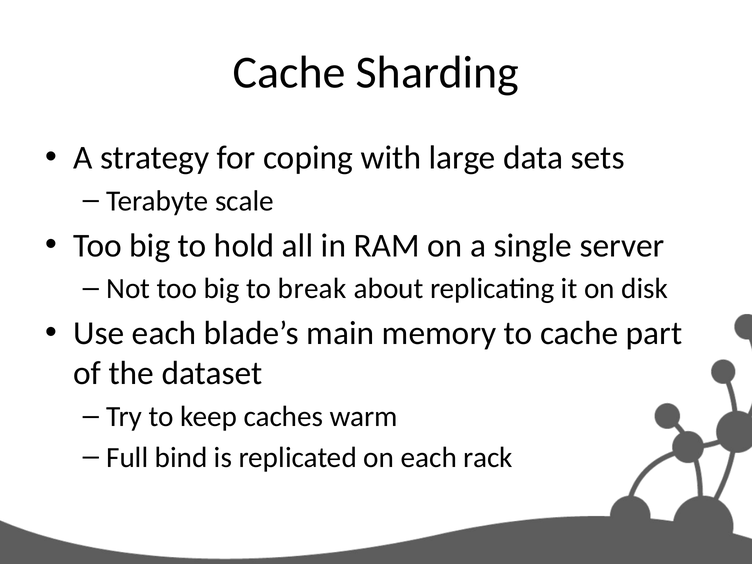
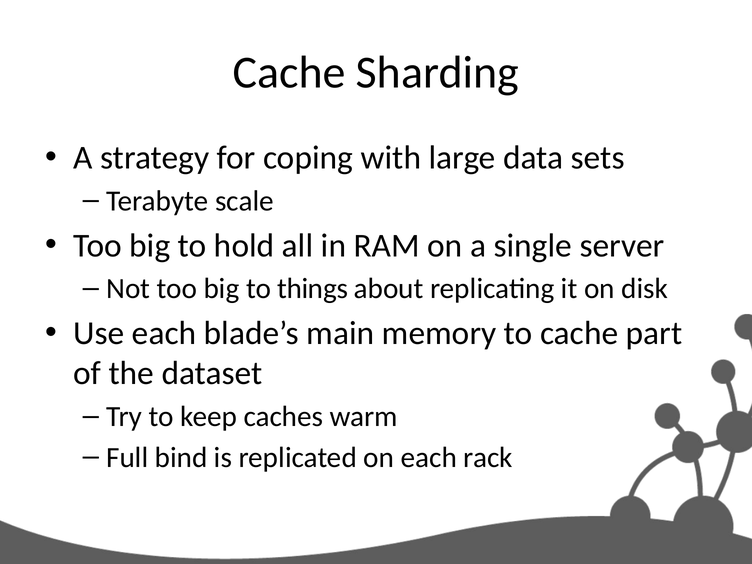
break: break -> things
